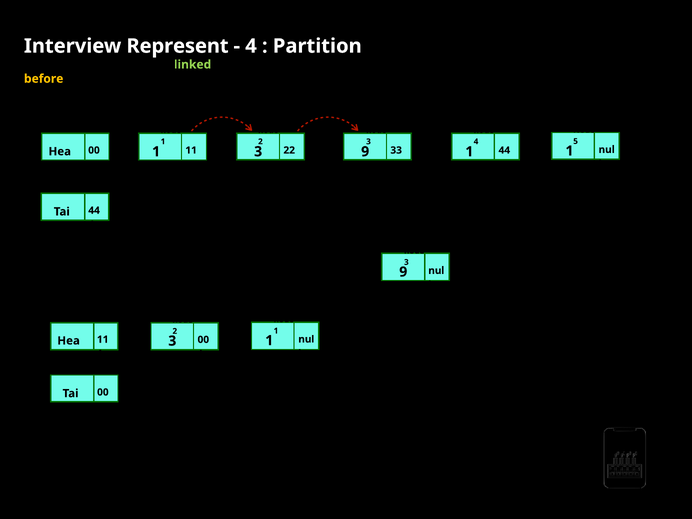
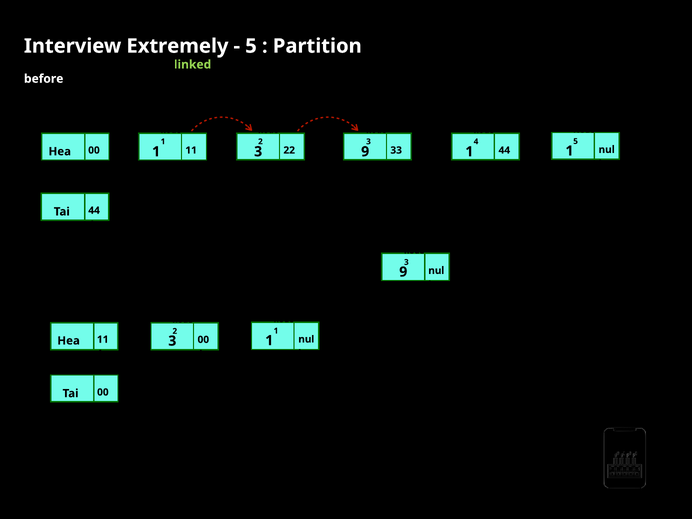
Represent: Represent -> Extremely
4 at (251, 46): 4 -> 5
before colour: yellow -> white
